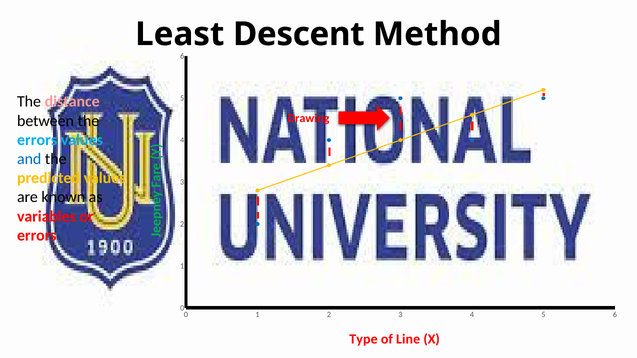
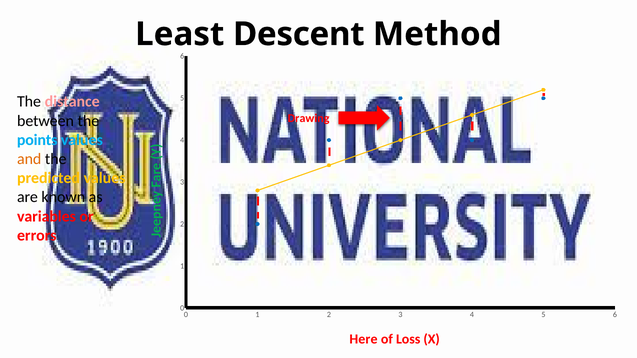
errors at (37, 140): errors -> points
and colour: blue -> orange
Type: Type -> Here
Line: Line -> Loss
